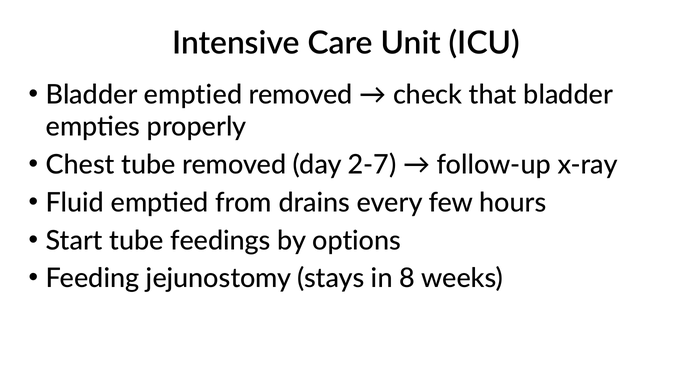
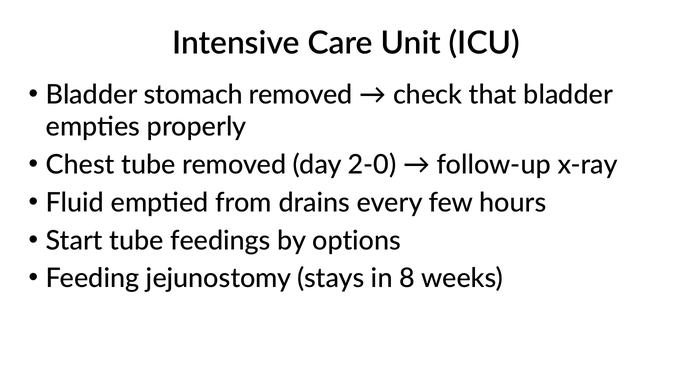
Bladder emptied: emptied -> stomach
2-7: 2-7 -> 2-0
